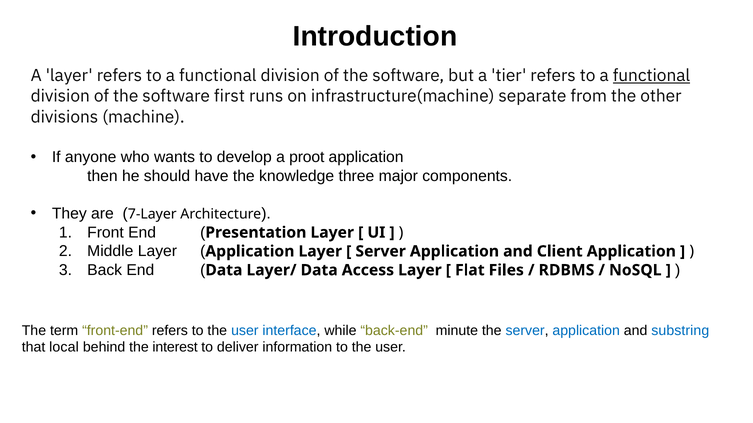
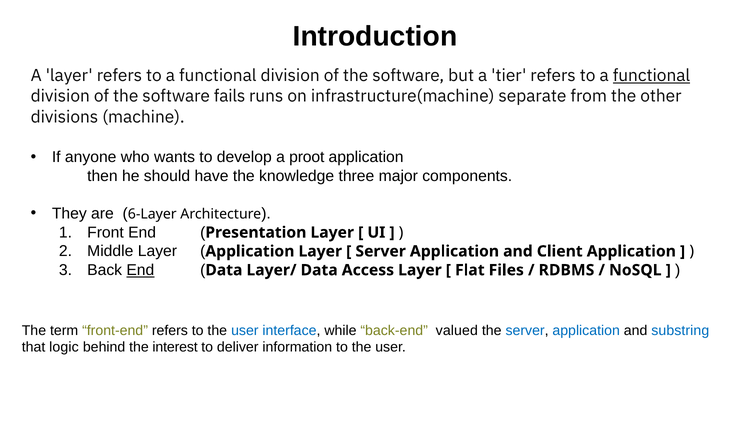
first: first -> fails
7-Layer: 7-Layer -> 6-Layer
End at (140, 270) underline: none -> present
minute: minute -> valued
local: local -> logic
